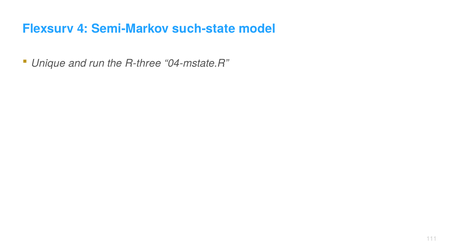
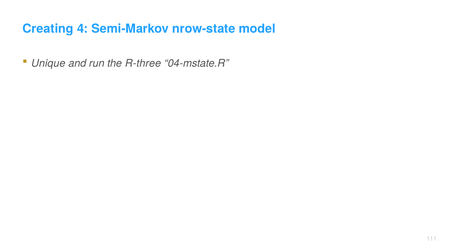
Flexsurv: Flexsurv -> Creating
such-state: such-state -> nrow-state
